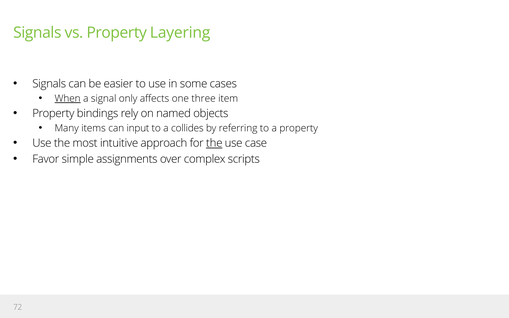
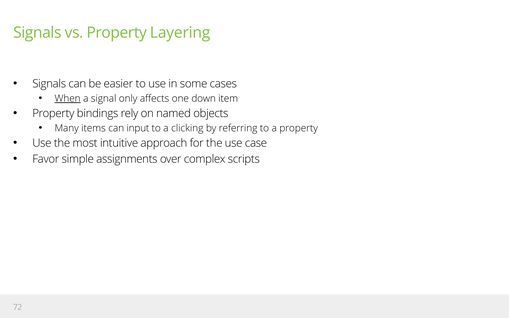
three: three -> down
collides: collides -> clicking
the at (214, 143) underline: present -> none
